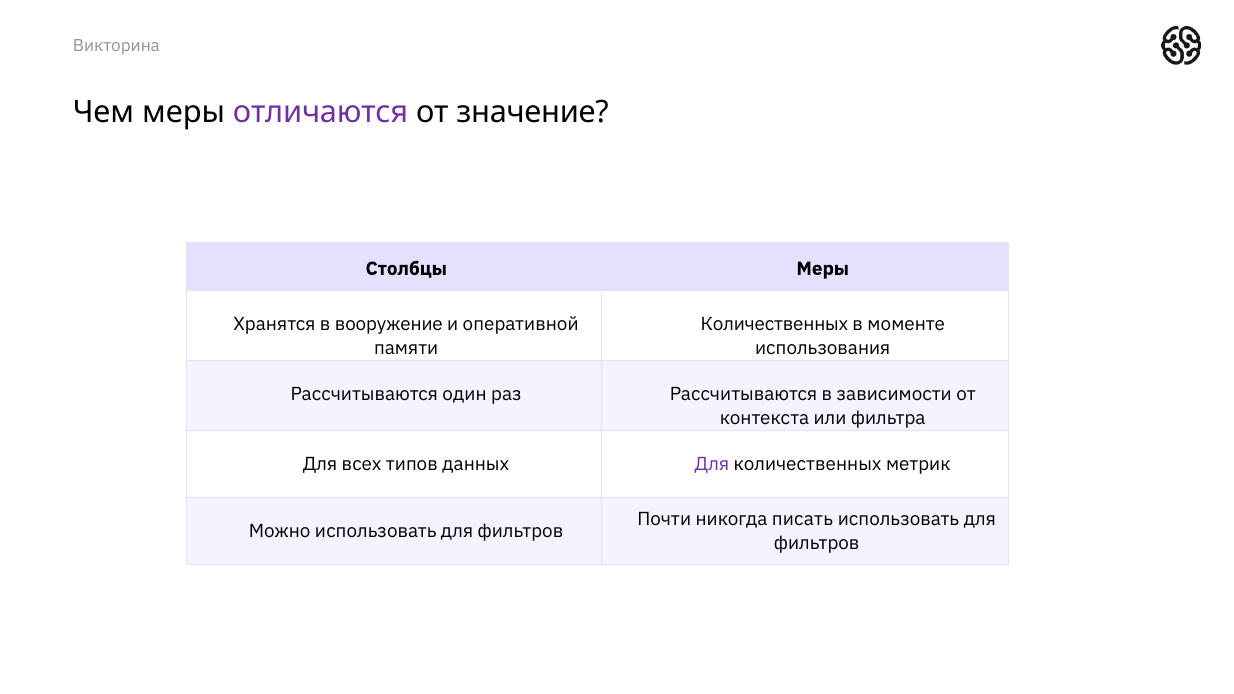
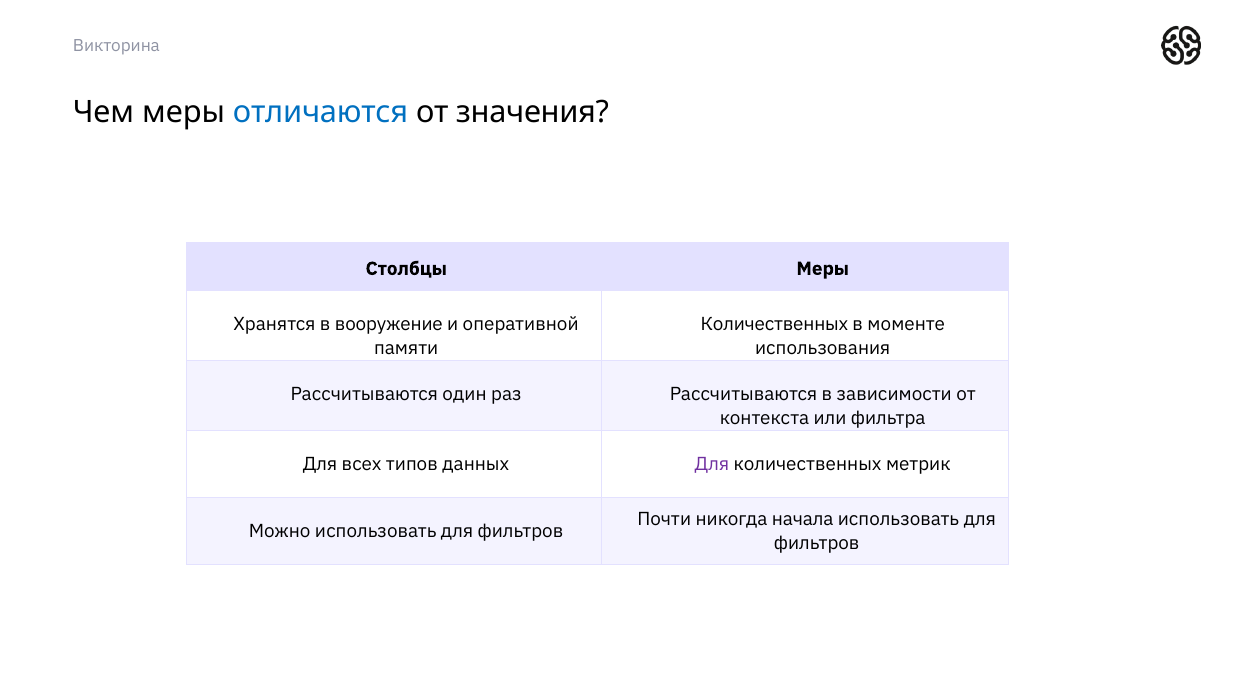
отличаются colour: purple -> blue
значение: значение -> значения
писать: писать -> начала
